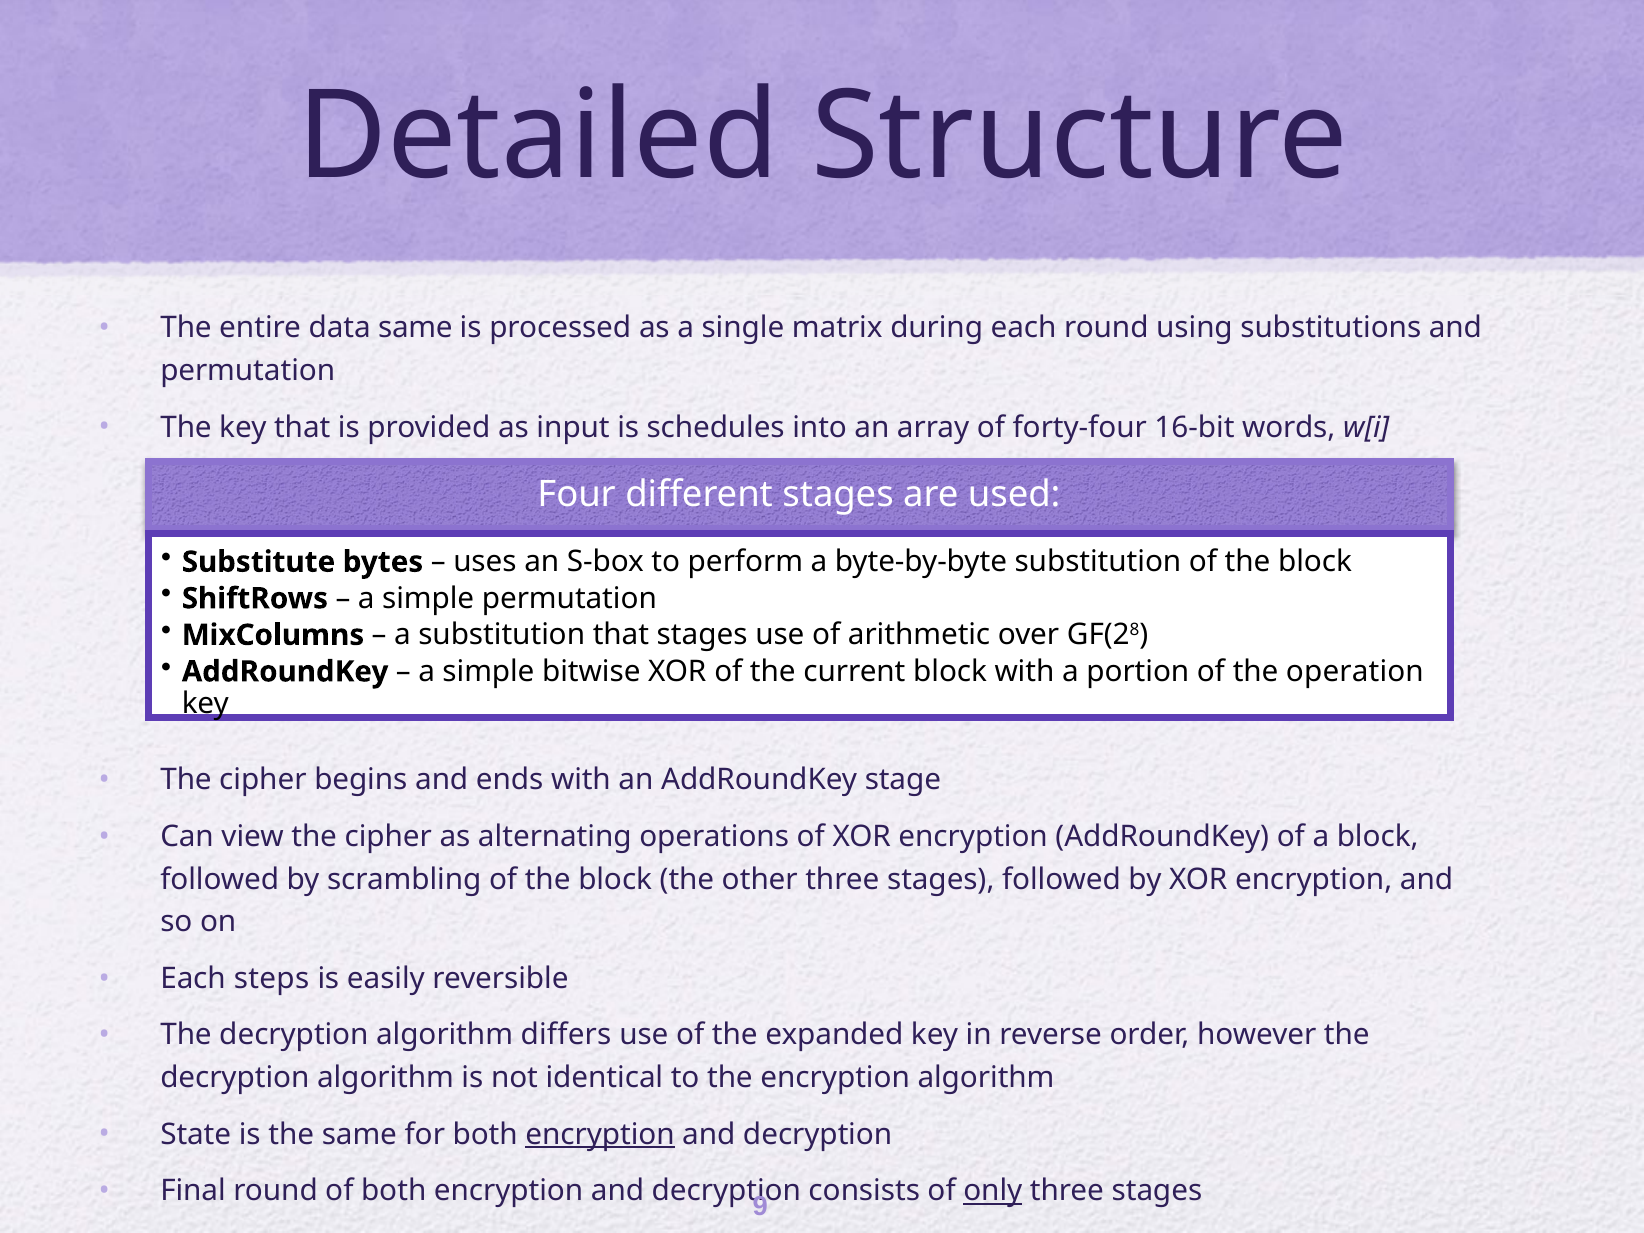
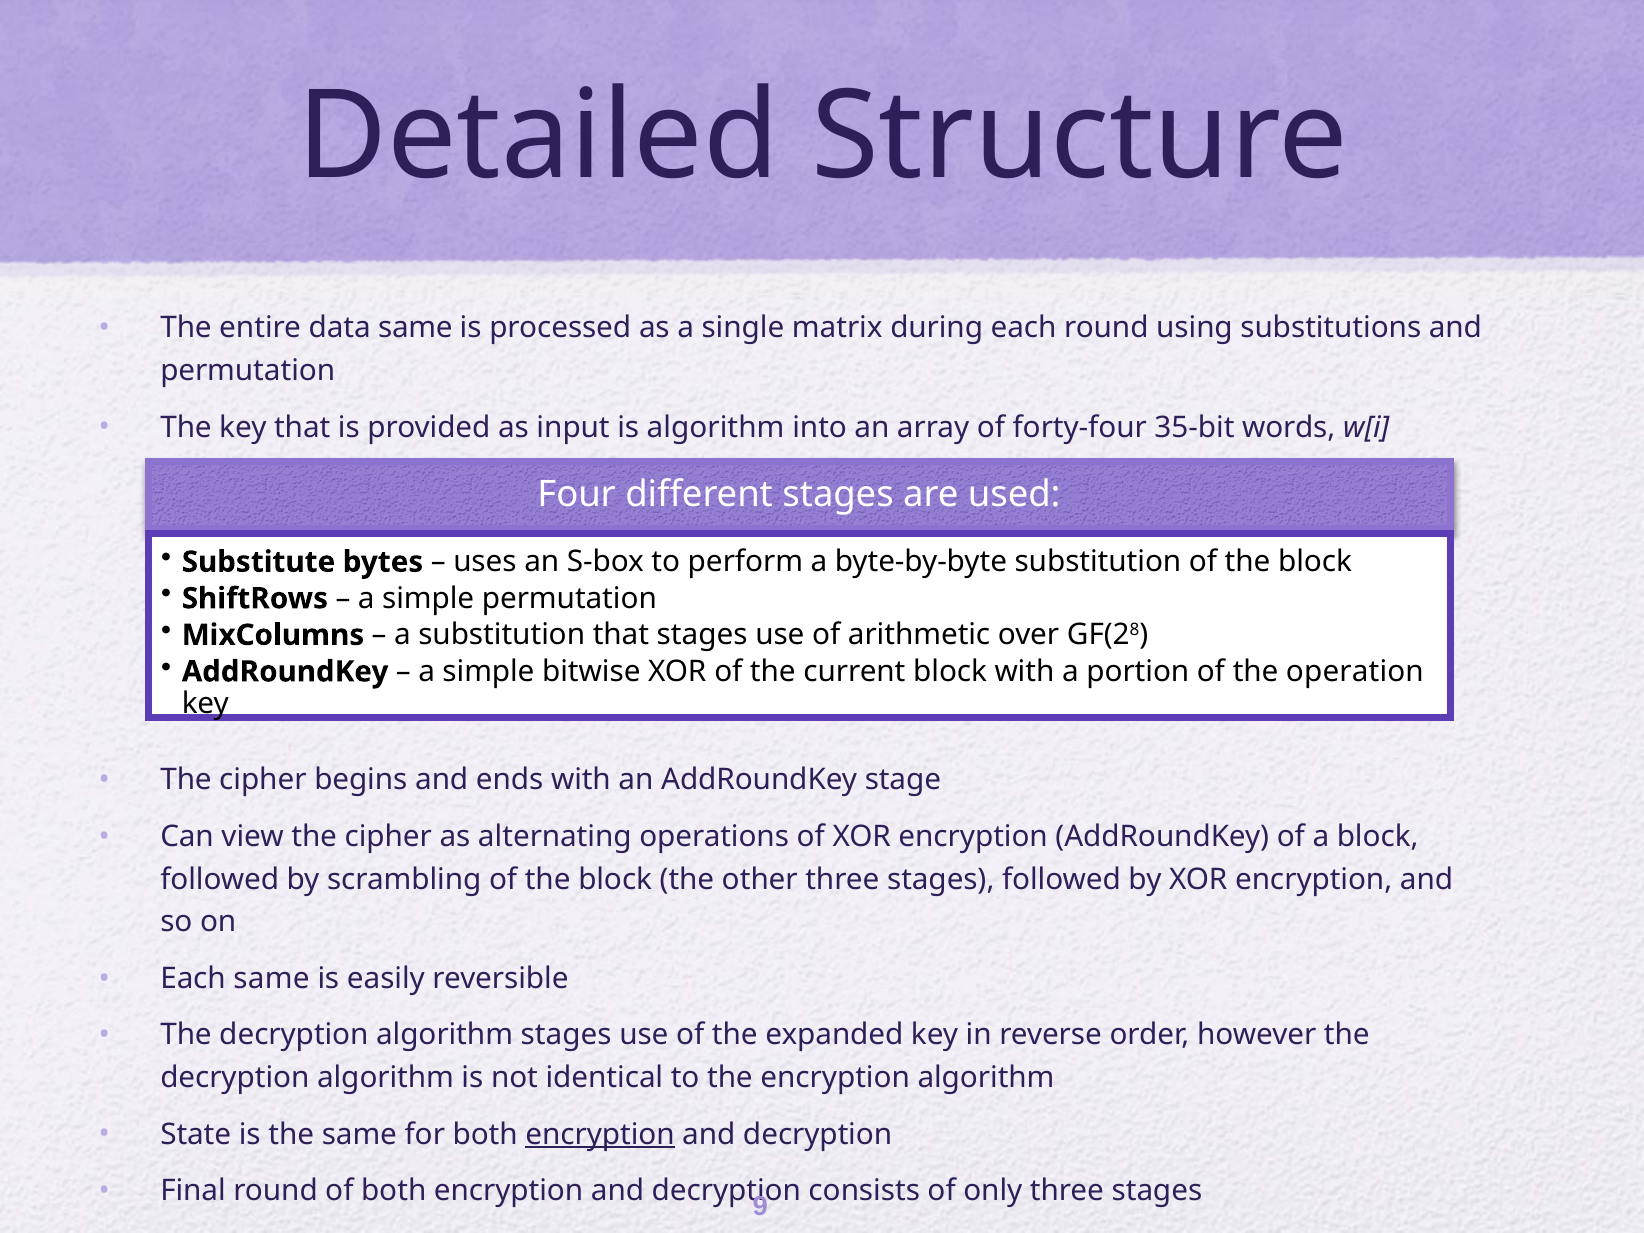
is schedules: schedules -> algorithm
16-bit: 16-bit -> 35-bit
Each steps: steps -> same
algorithm differs: differs -> stages
only underline: present -> none
